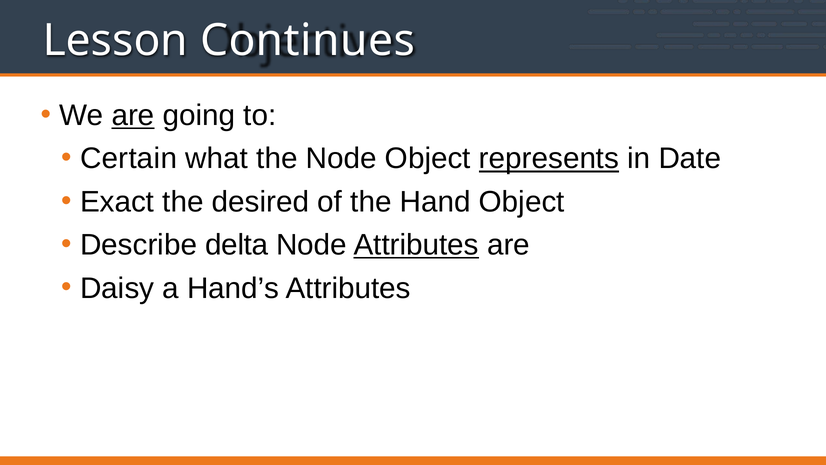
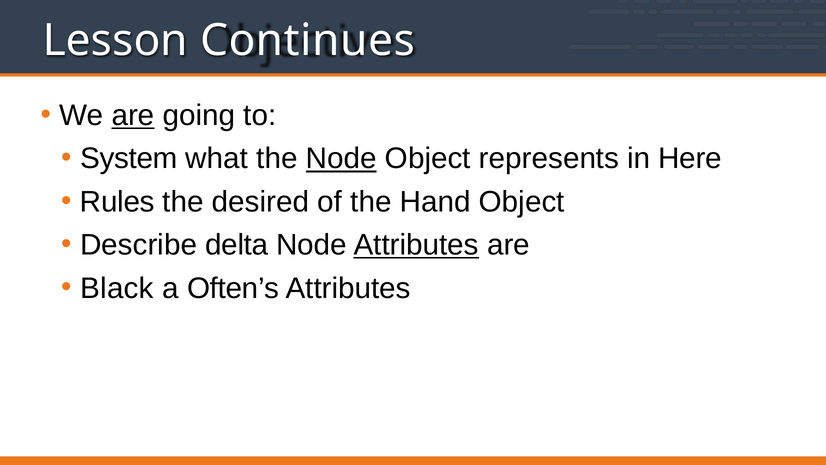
Certain: Certain -> System
Node at (341, 159) underline: none -> present
represents underline: present -> none
Date: Date -> Here
Exact: Exact -> Rules
Daisy: Daisy -> Black
Hand’s: Hand’s -> Often’s
